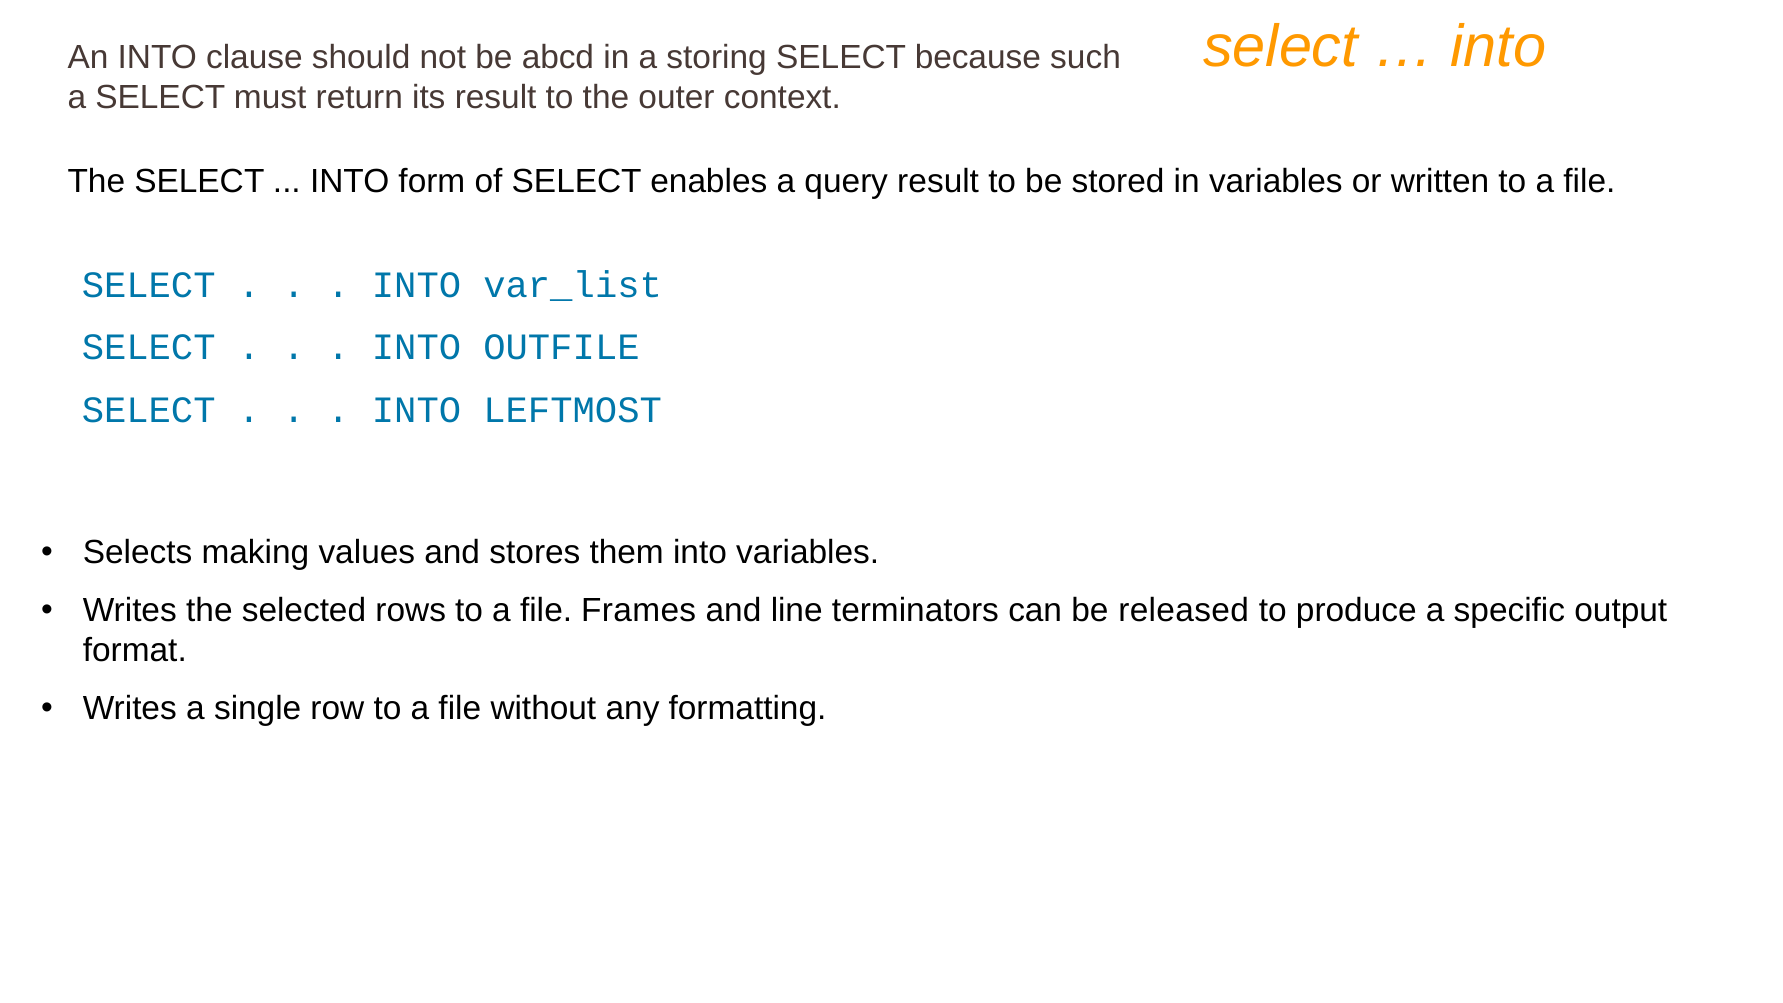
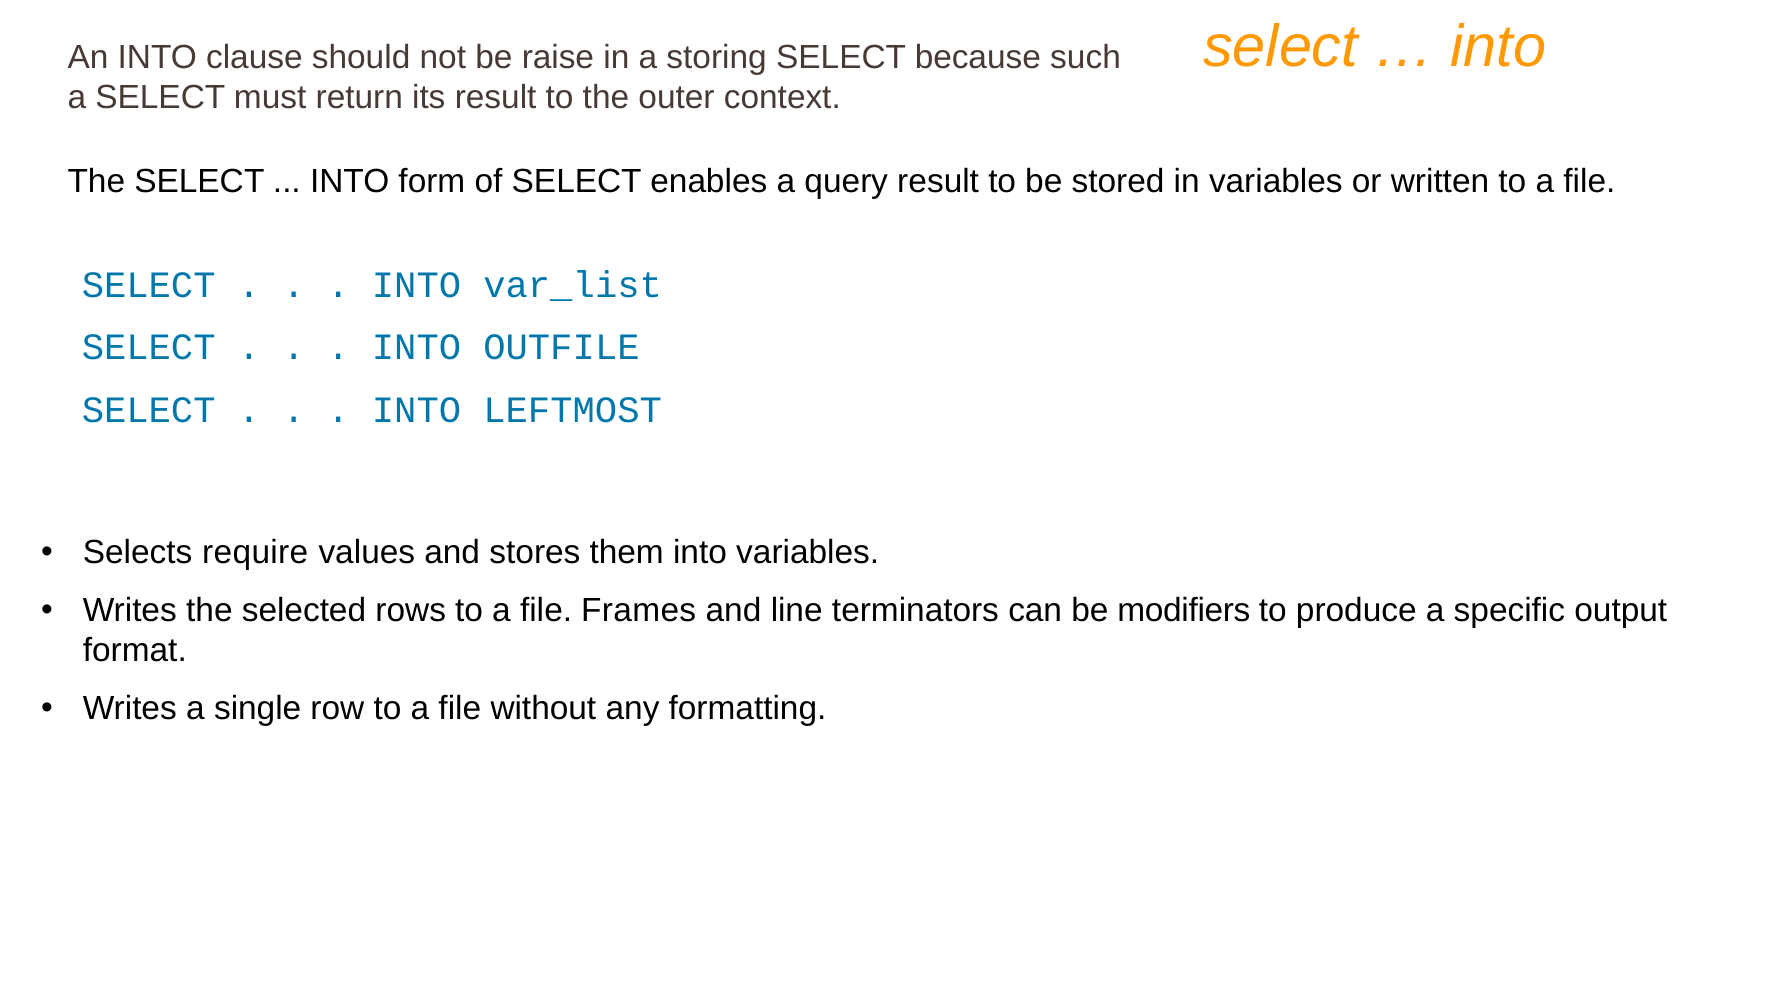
abcd: abcd -> raise
making: making -> require
released: released -> modifiers
